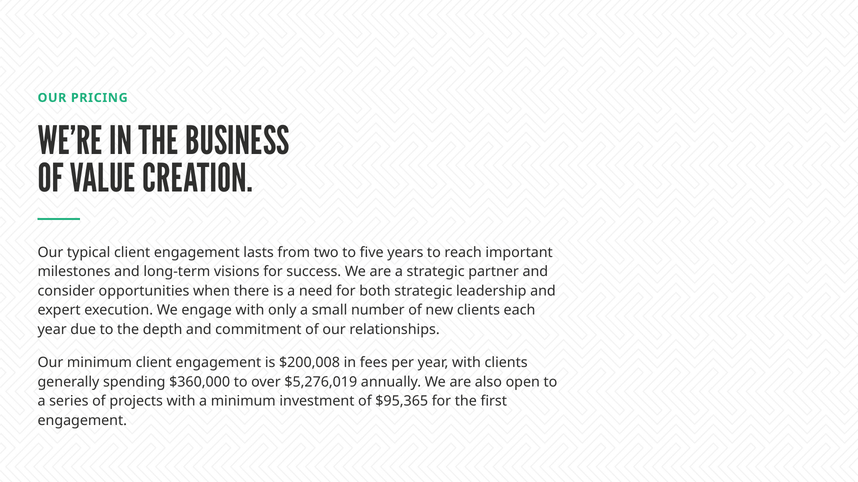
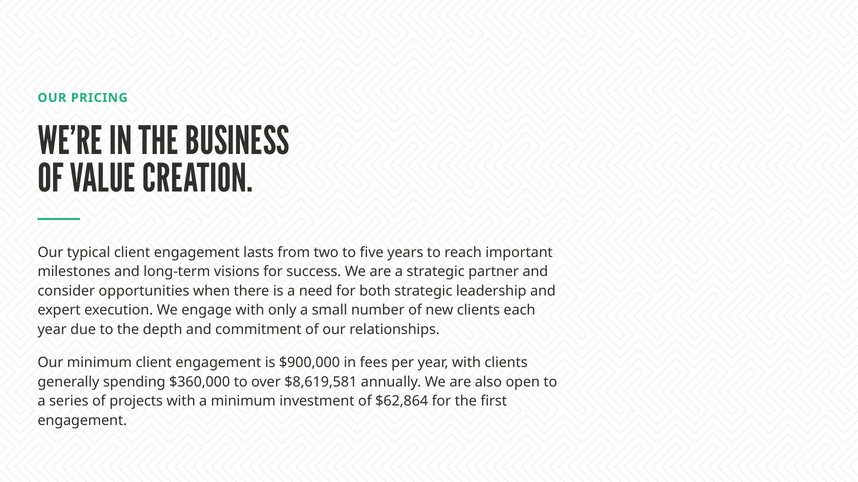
$200,008: $200,008 -> $900,000
$5,276,019: $5,276,019 -> $8,619,581
$95,365: $95,365 -> $62,864
